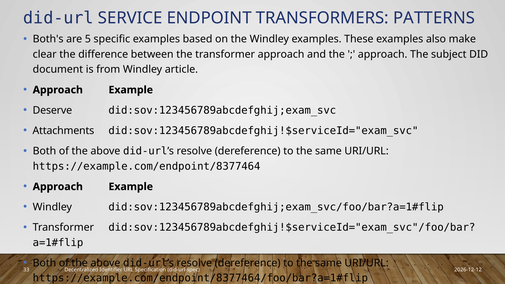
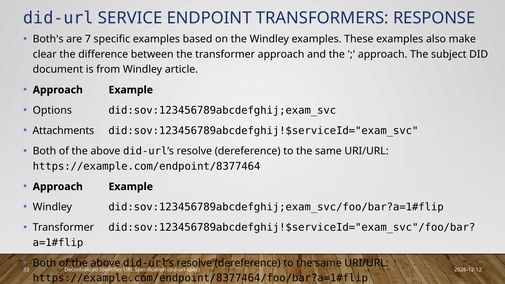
PATTERNS: PATTERNS -> RESPONSE
5: 5 -> 7
Deserve: Deserve -> Options
